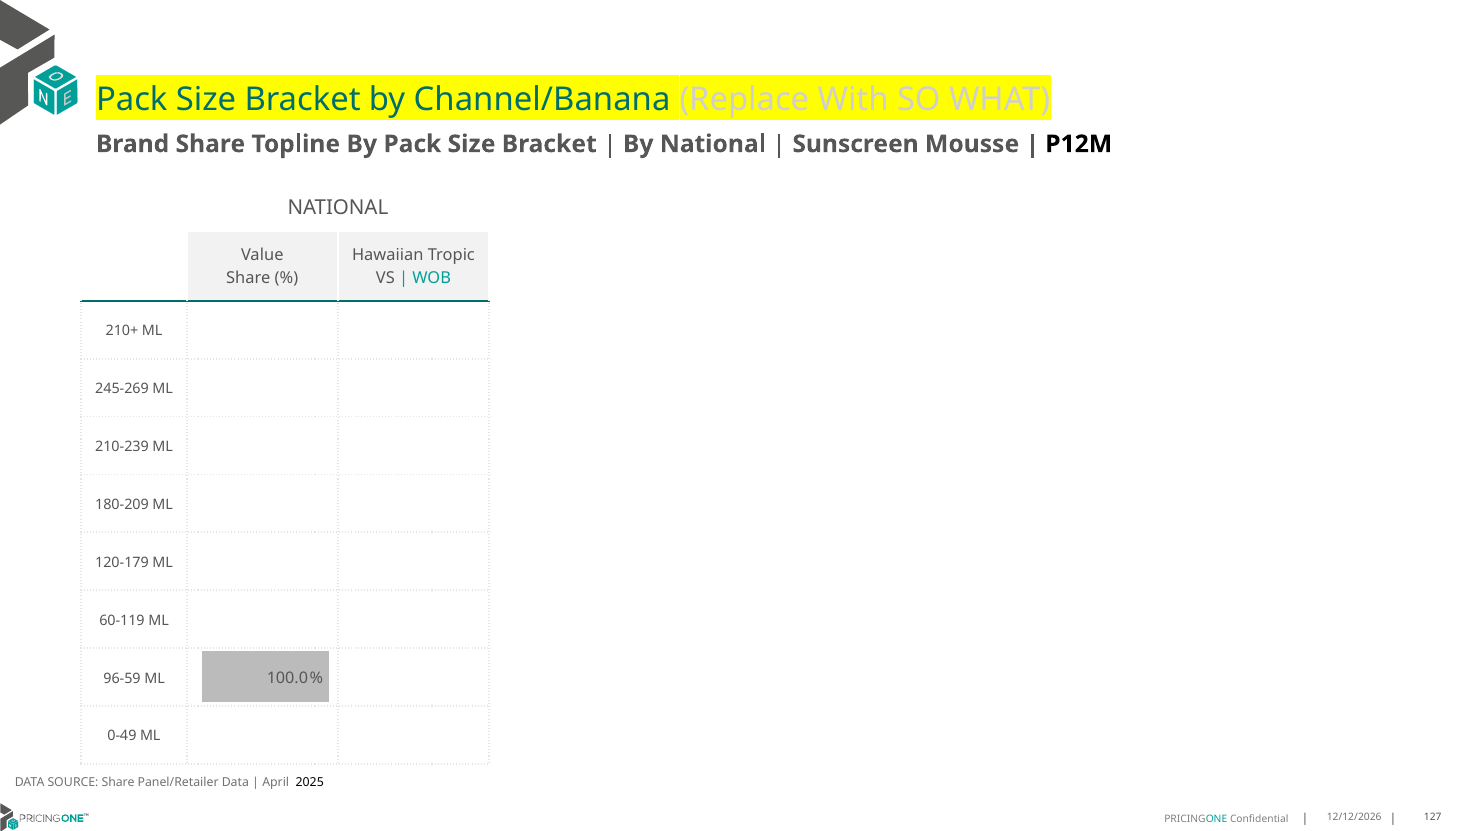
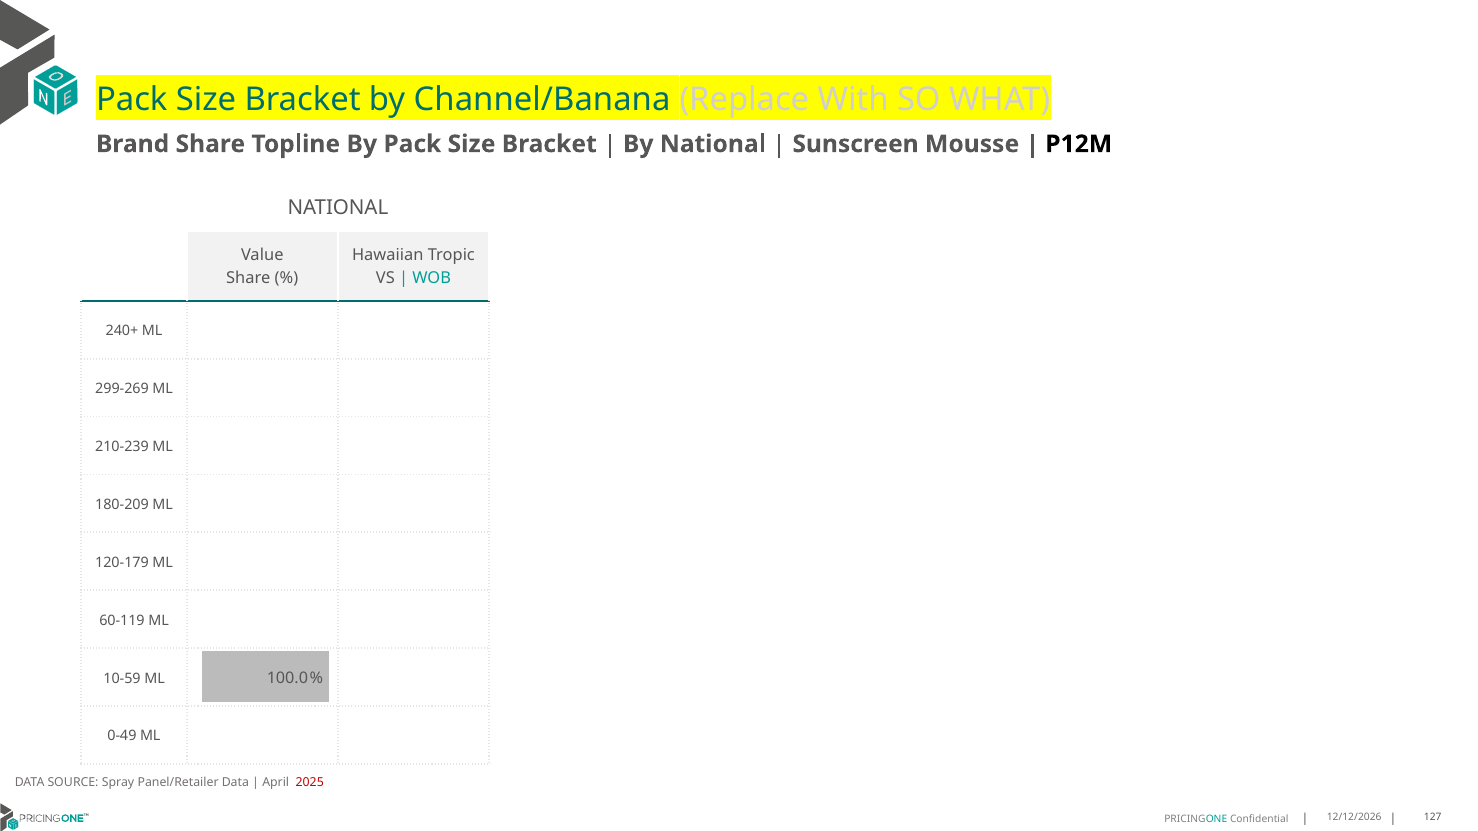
210+: 210+ -> 240+
245-269: 245-269 -> 299-269
96-59: 96-59 -> 10-59
SOURCE Share: Share -> Spray
2025 colour: black -> red
